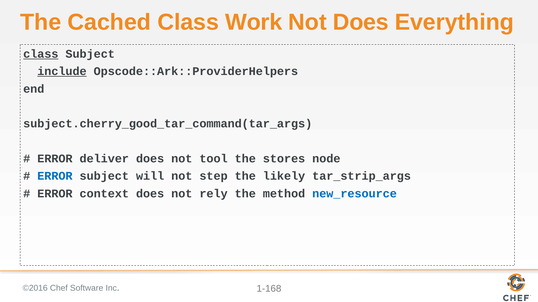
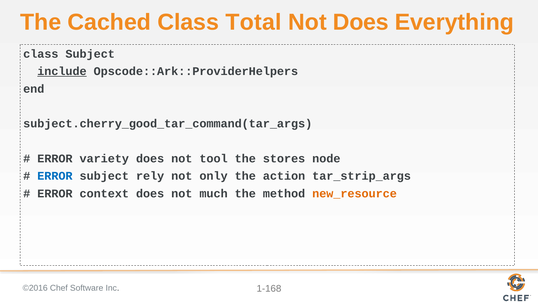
Work: Work -> Total
class at (41, 54) underline: present -> none
deliver: deliver -> variety
will: will -> rely
step: step -> only
likely: likely -> action
rely: rely -> much
new_resource colour: blue -> orange
